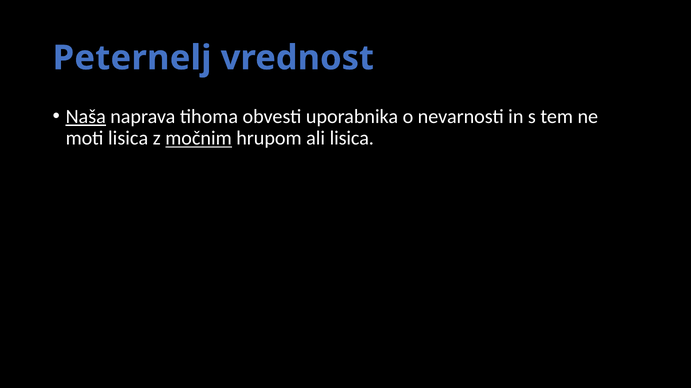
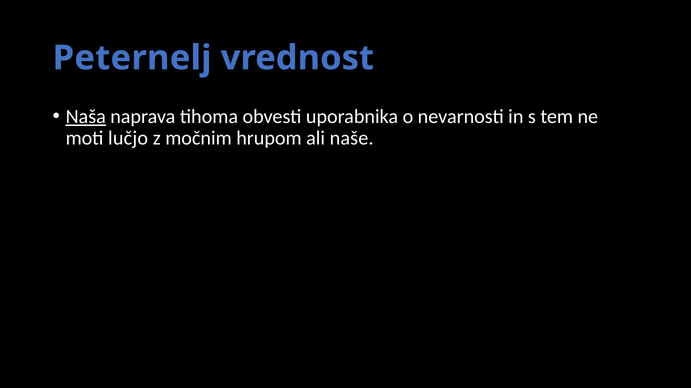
moti lisica: lisica -> lučjo
močnim underline: present -> none
ali lisica: lisica -> naše
